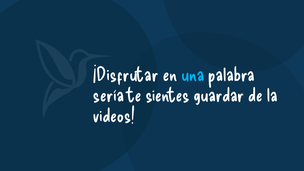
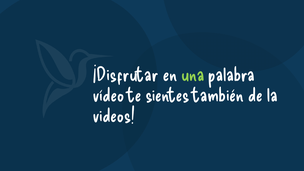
una colour: light blue -> light green
sería: sería -> vídeo
guardar: guardar -> también
